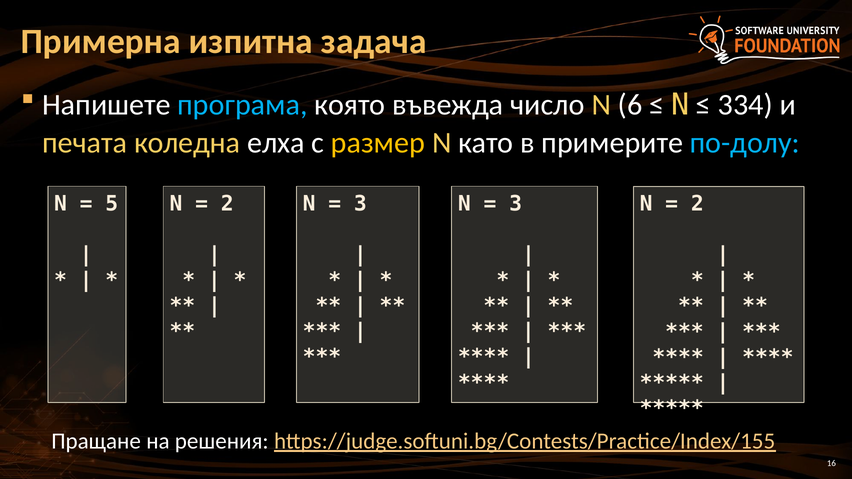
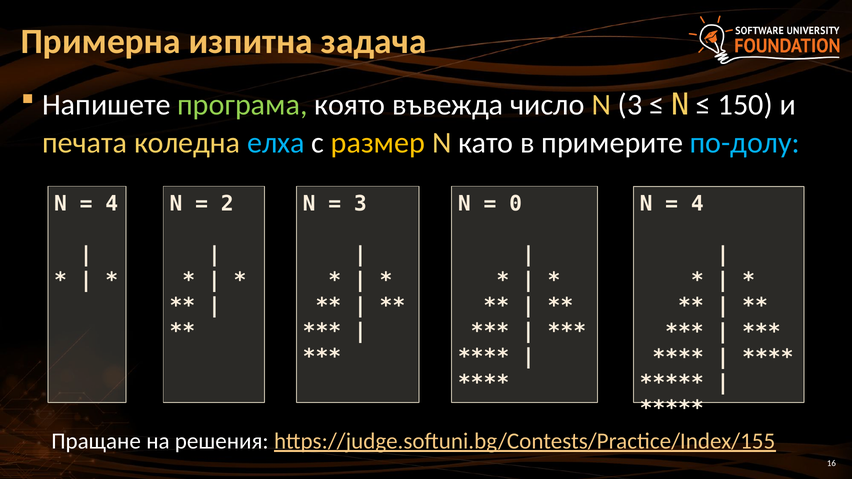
програма colour: light blue -> light green
N 6: 6 -> 3
334: 334 -> 150
елха colour: white -> light blue
5 at (112, 204): 5 -> 4
3 at (516, 204): 3 -> 0
2 at (697, 204): 2 -> 4
